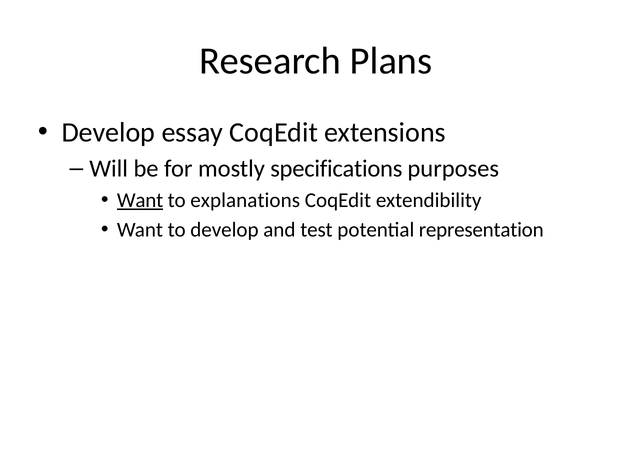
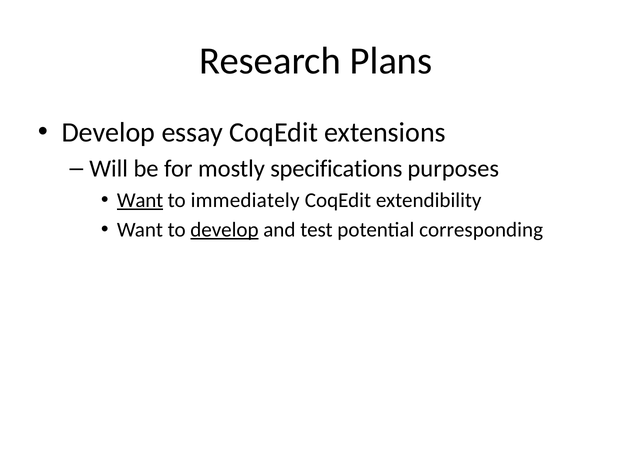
explanations: explanations -> immediately
develop at (224, 230) underline: none -> present
representation: representation -> corresponding
